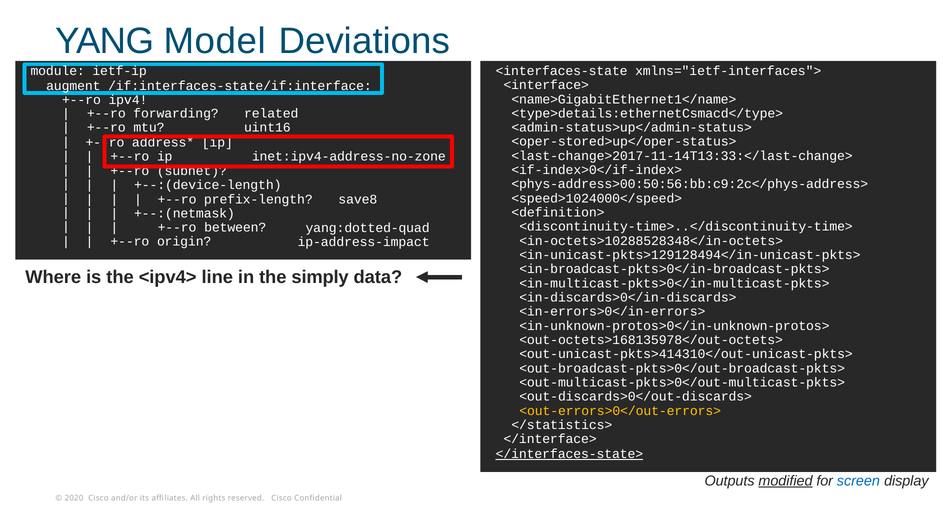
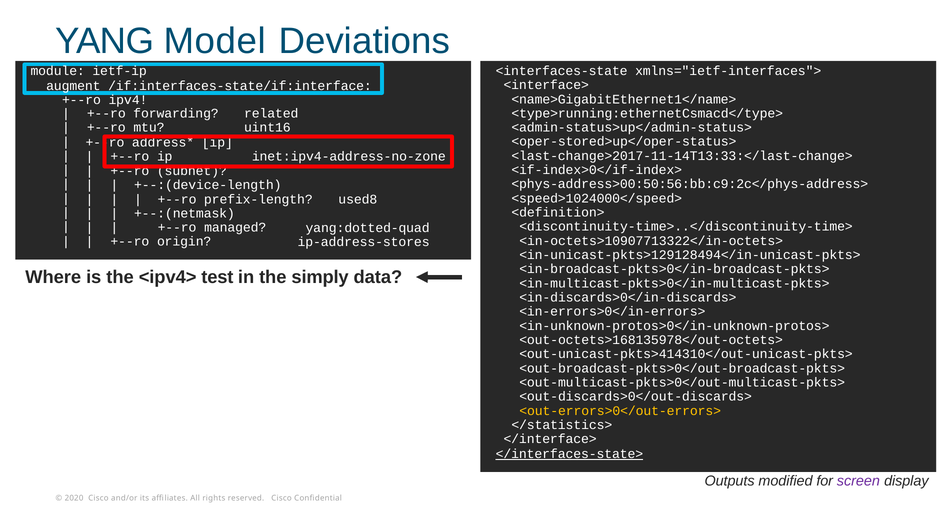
<type>details:ethernetCsmacd</type>: <type>details:ethernetCsmacd</type> -> <type>running:ethernetCsmacd</type>
save8: save8 -> used8
between: between -> managed
<in-octets>10288528348</in-octets>: <in-octets>10288528348</in-octets> -> <in-octets>10907713322</in-octets>
ip-address-impact: ip-address-impact -> ip-address-stores
line: line -> test
modified underline: present -> none
screen colour: blue -> purple
